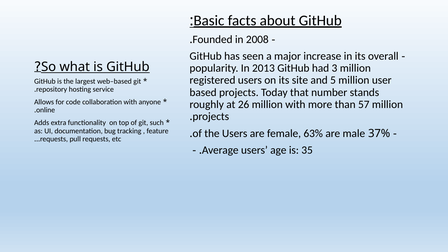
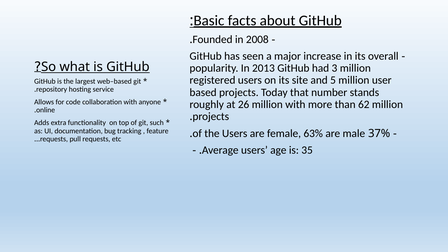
57: 57 -> 62
